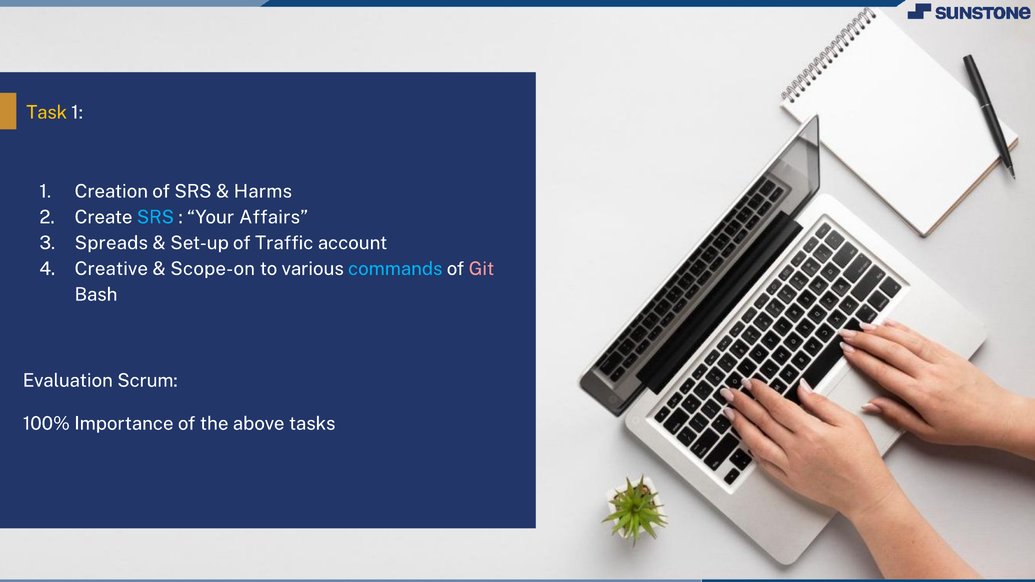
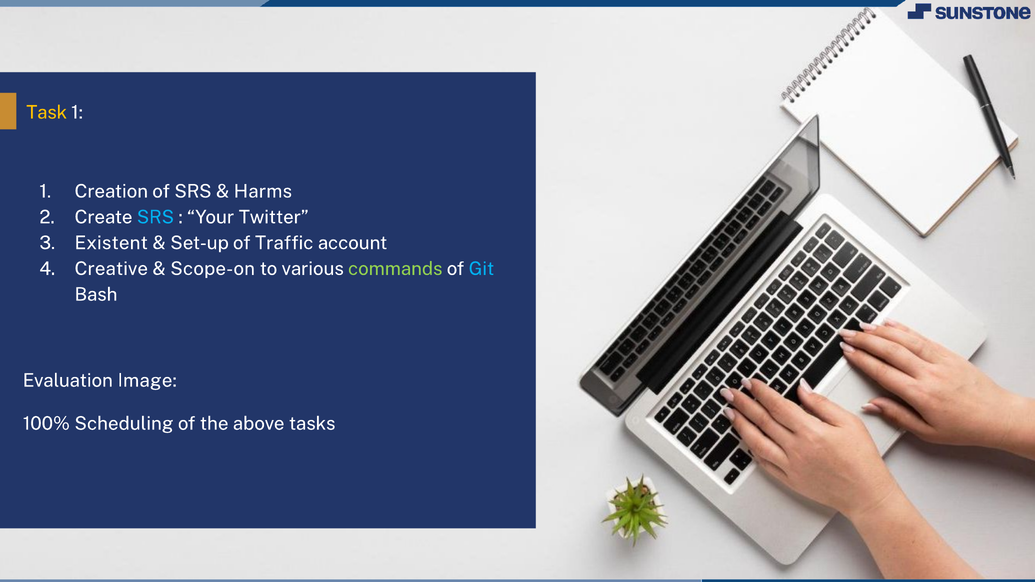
Affairs: Affairs -> Twitter
Spreads: Spreads -> Existent
commands colour: light blue -> light green
Git colour: pink -> light blue
Scrum: Scrum -> Image
Importance: Importance -> Scheduling
